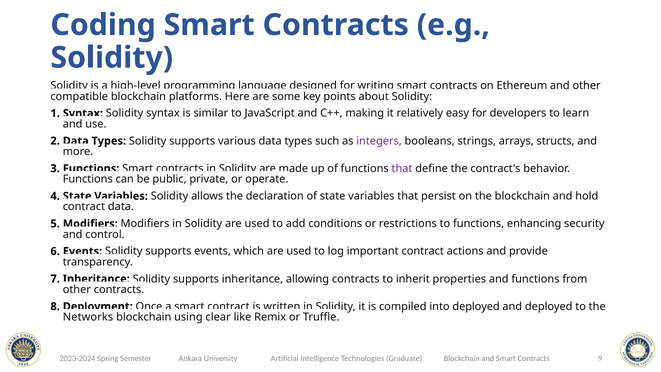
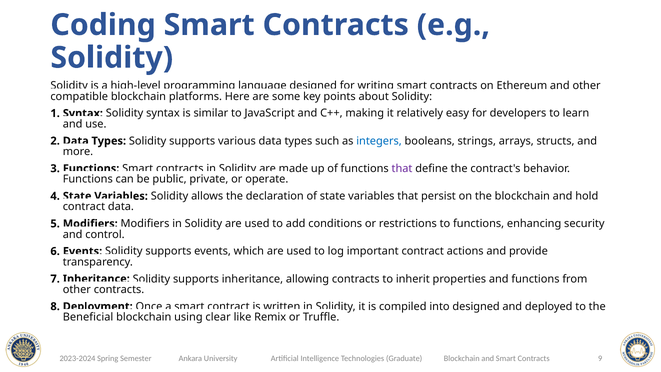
integers colour: purple -> blue
into deployed: deployed -> designed
Networks: Networks -> Beneficial
